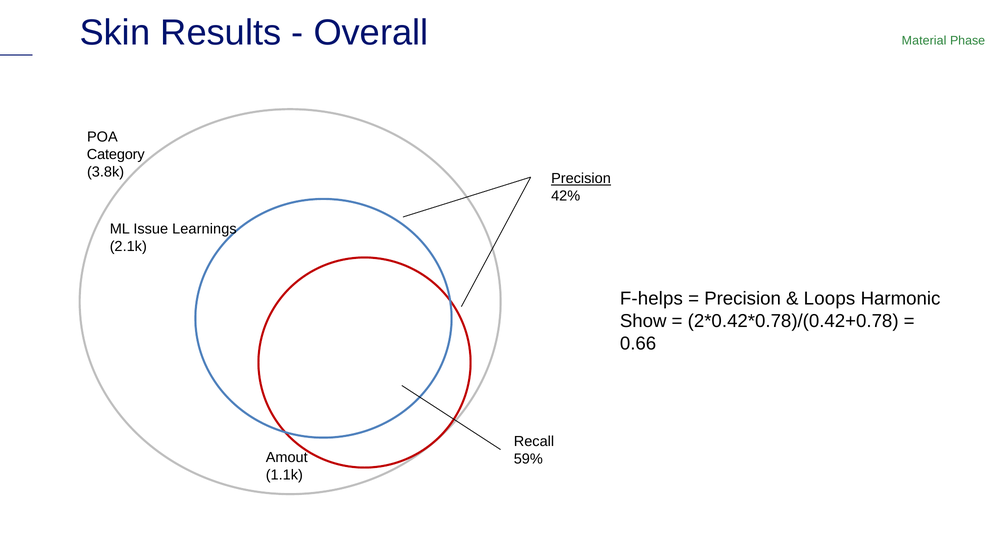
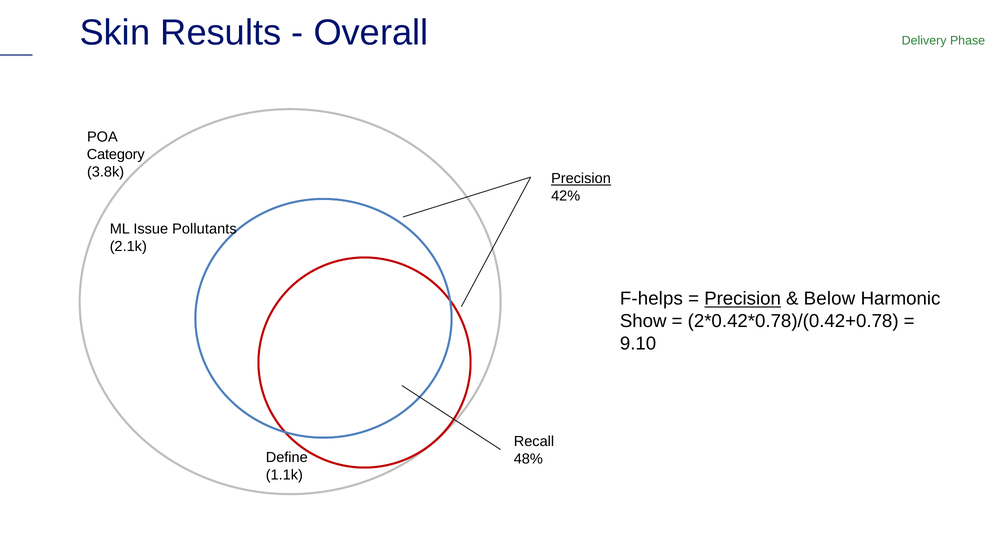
Material: Material -> Delivery
Learnings: Learnings -> Pollutants
Precision at (743, 299) underline: none -> present
Loops: Loops -> Below
0.66: 0.66 -> 9.10
Amout: Amout -> Define
59%: 59% -> 48%
